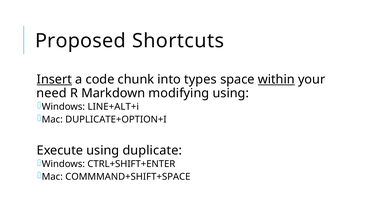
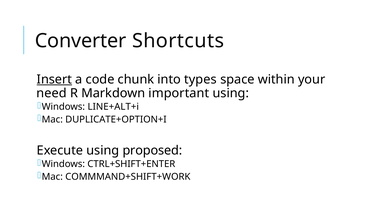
Proposed: Proposed -> Converter
within underline: present -> none
modifying: modifying -> important
duplicate: duplicate -> proposed
COMMMAND+SHIFT+SPACE: COMMMAND+SHIFT+SPACE -> COMMMAND+SHIFT+WORK
